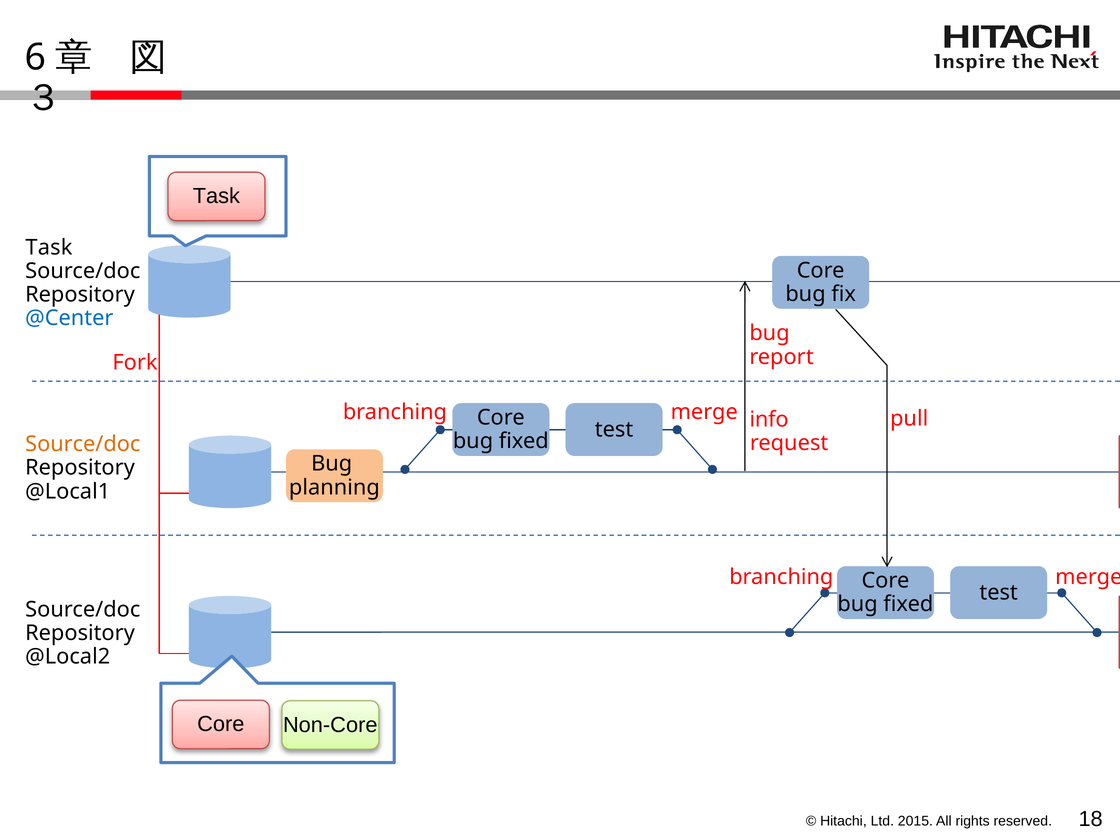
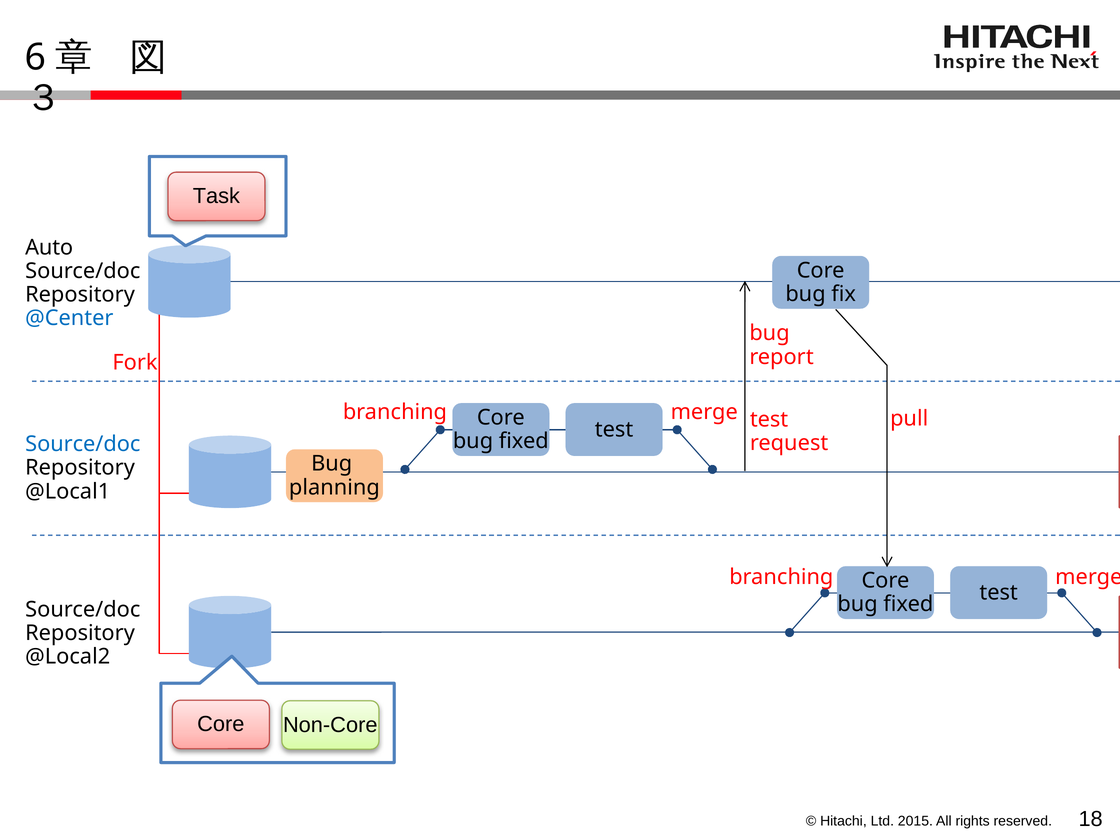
Task at (49, 247): Task -> Auto
info at (769, 419): info -> test
Source/doc at (83, 444) colour: orange -> blue
